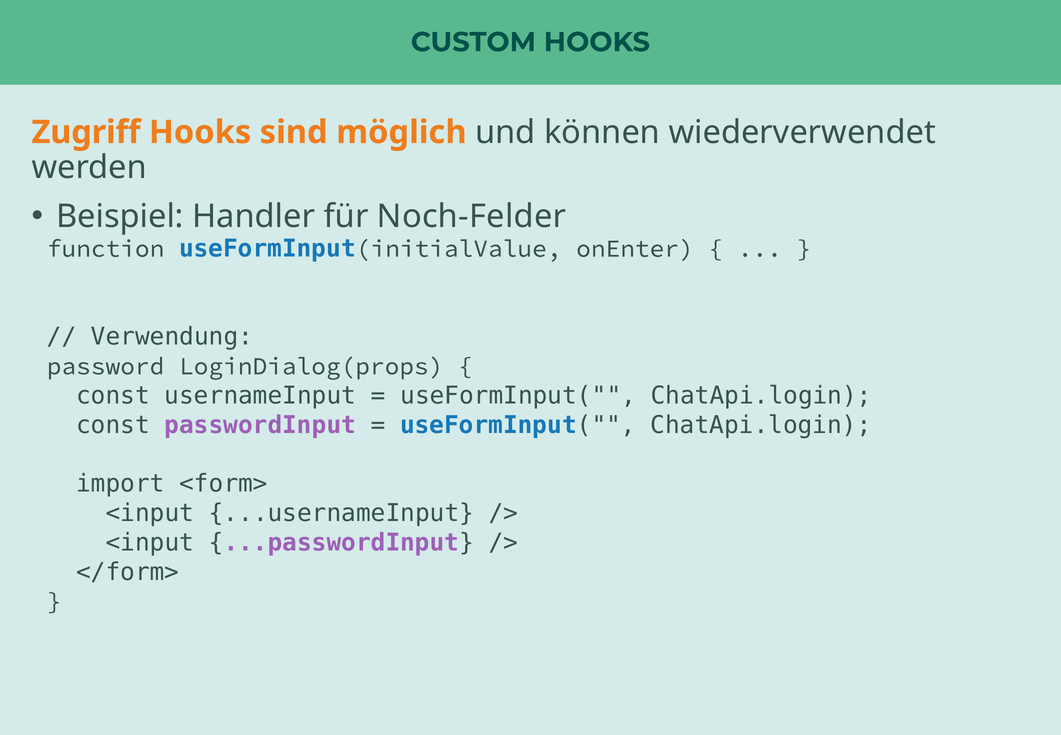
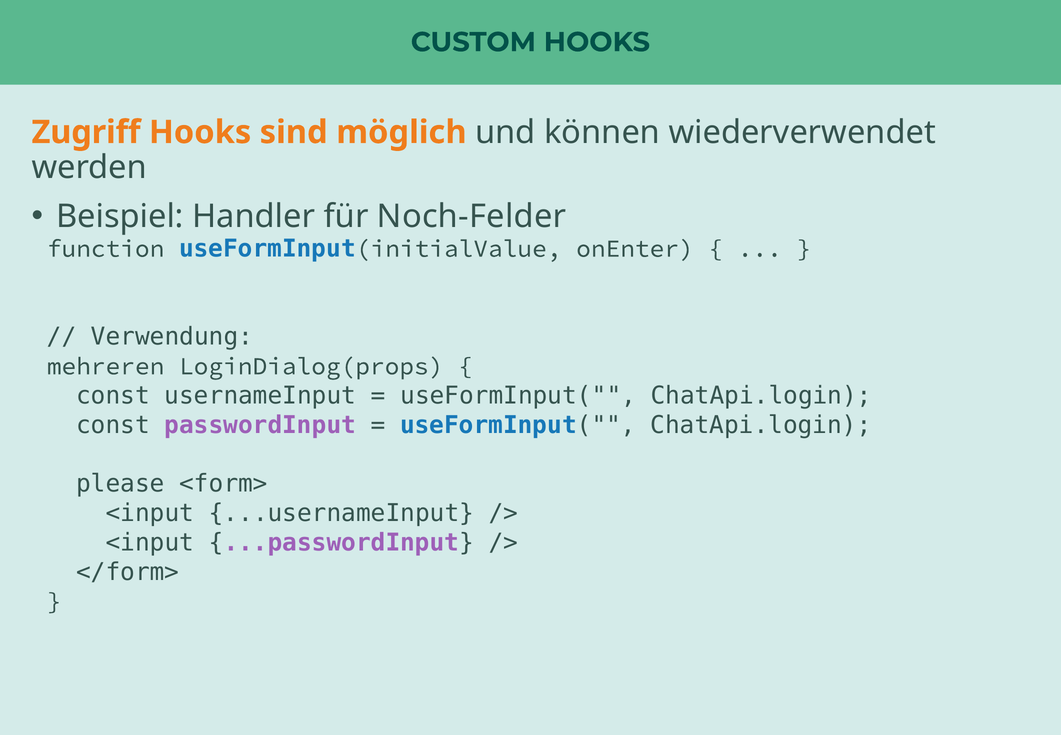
password: password -> mehreren
import: import -> please
